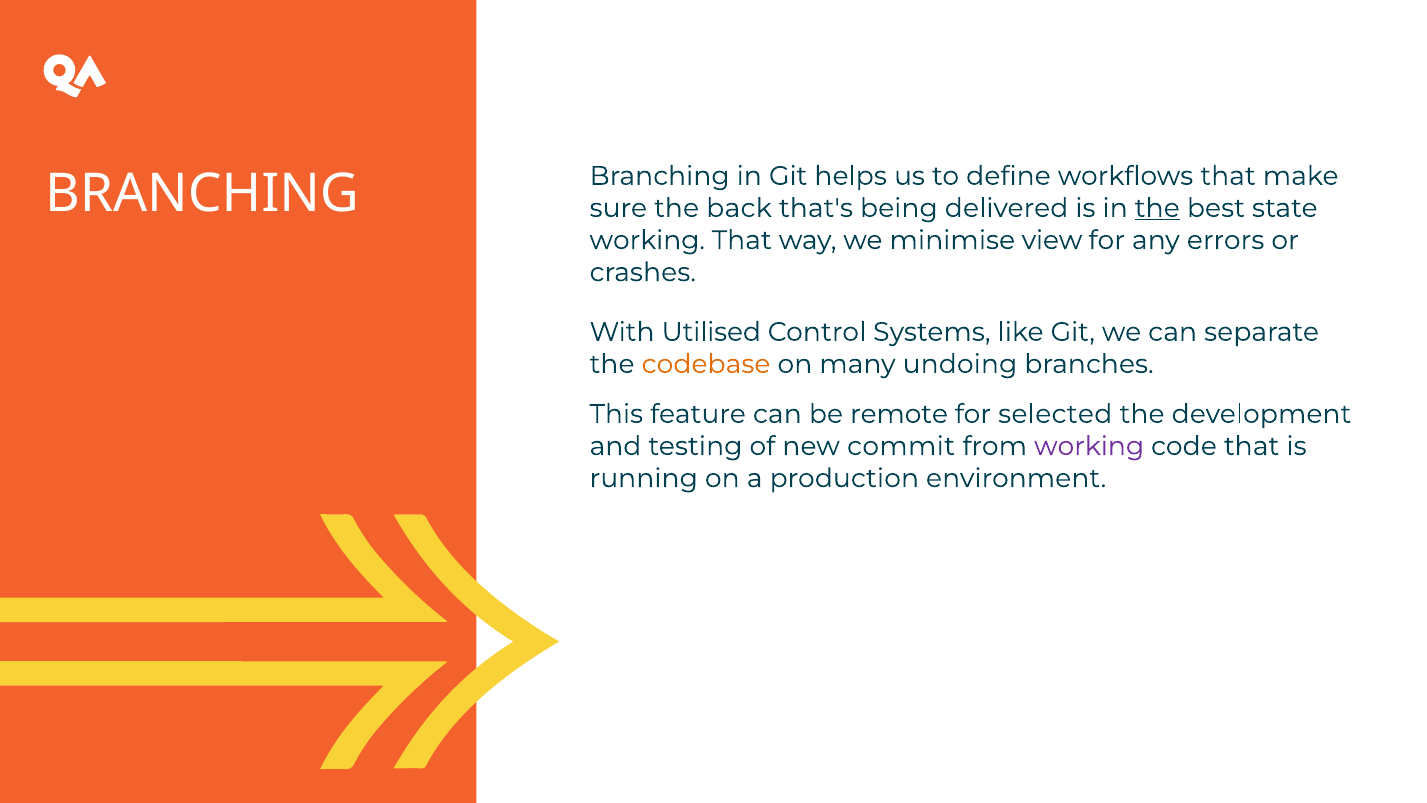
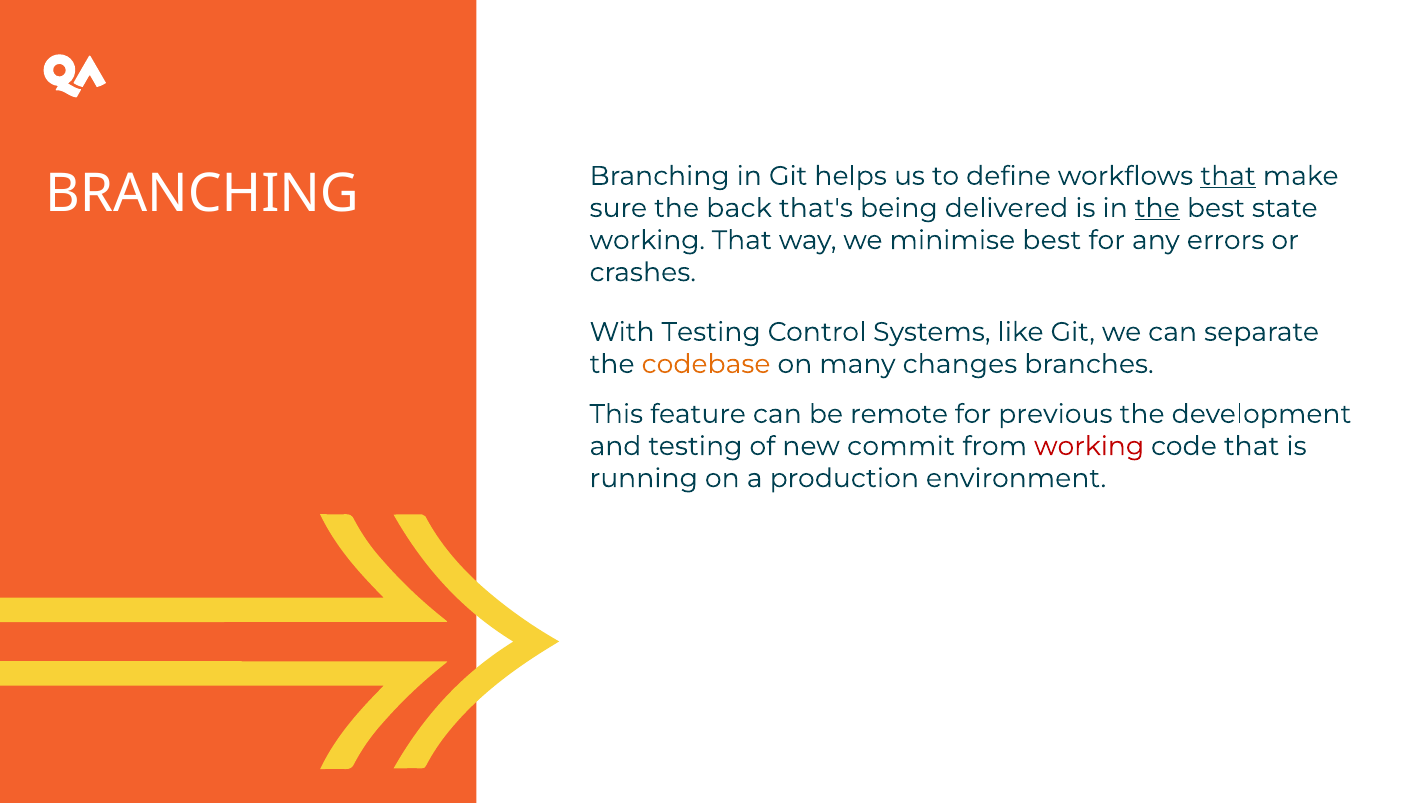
that at (1228, 176) underline: none -> present
minimise view: view -> best
With Utilised: Utilised -> Testing
undoing: undoing -> changes
selected: selected -> previous
working at (1089, 446) colour: purple -> red
